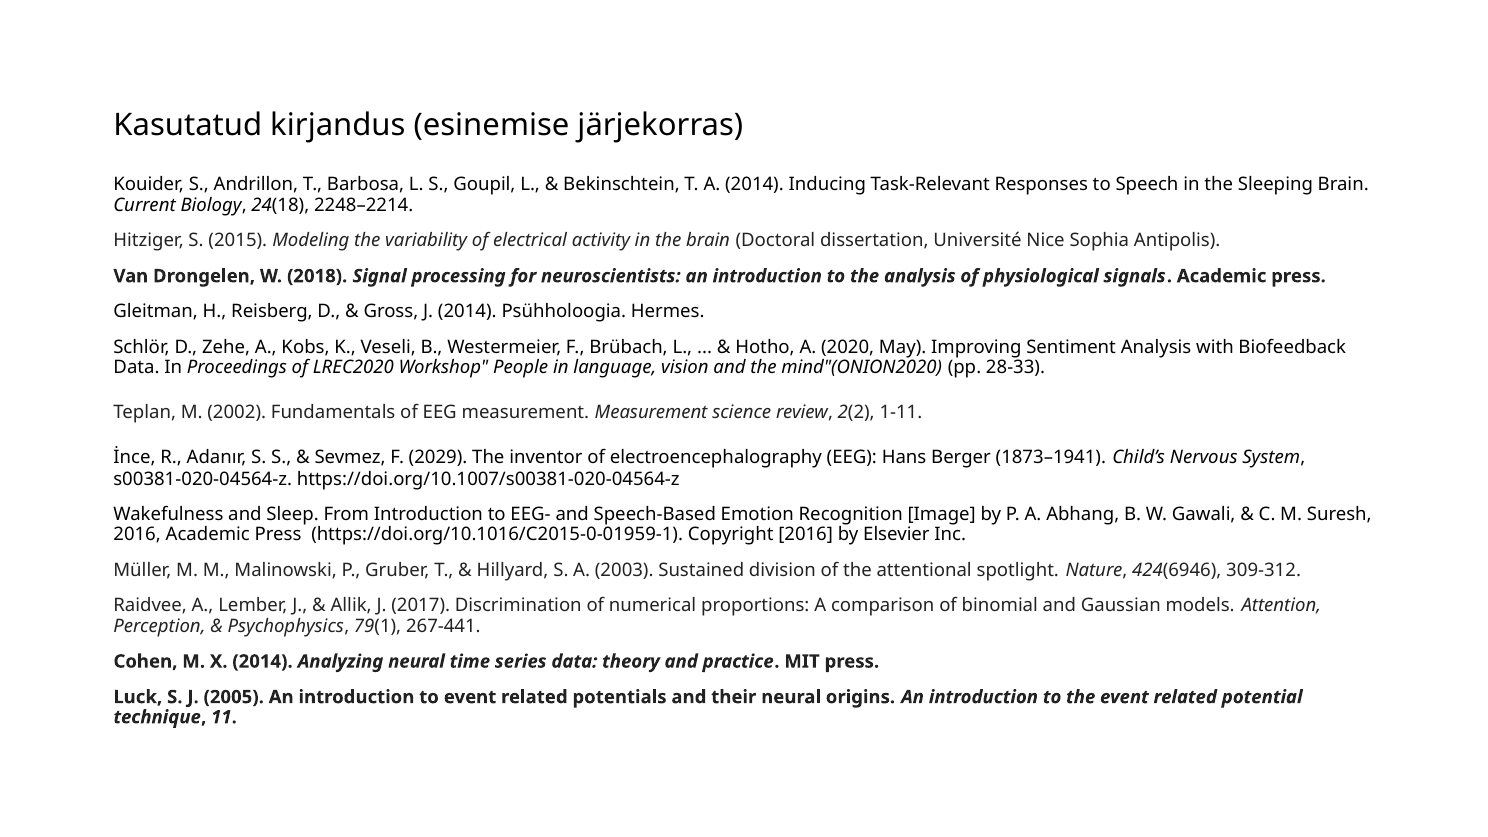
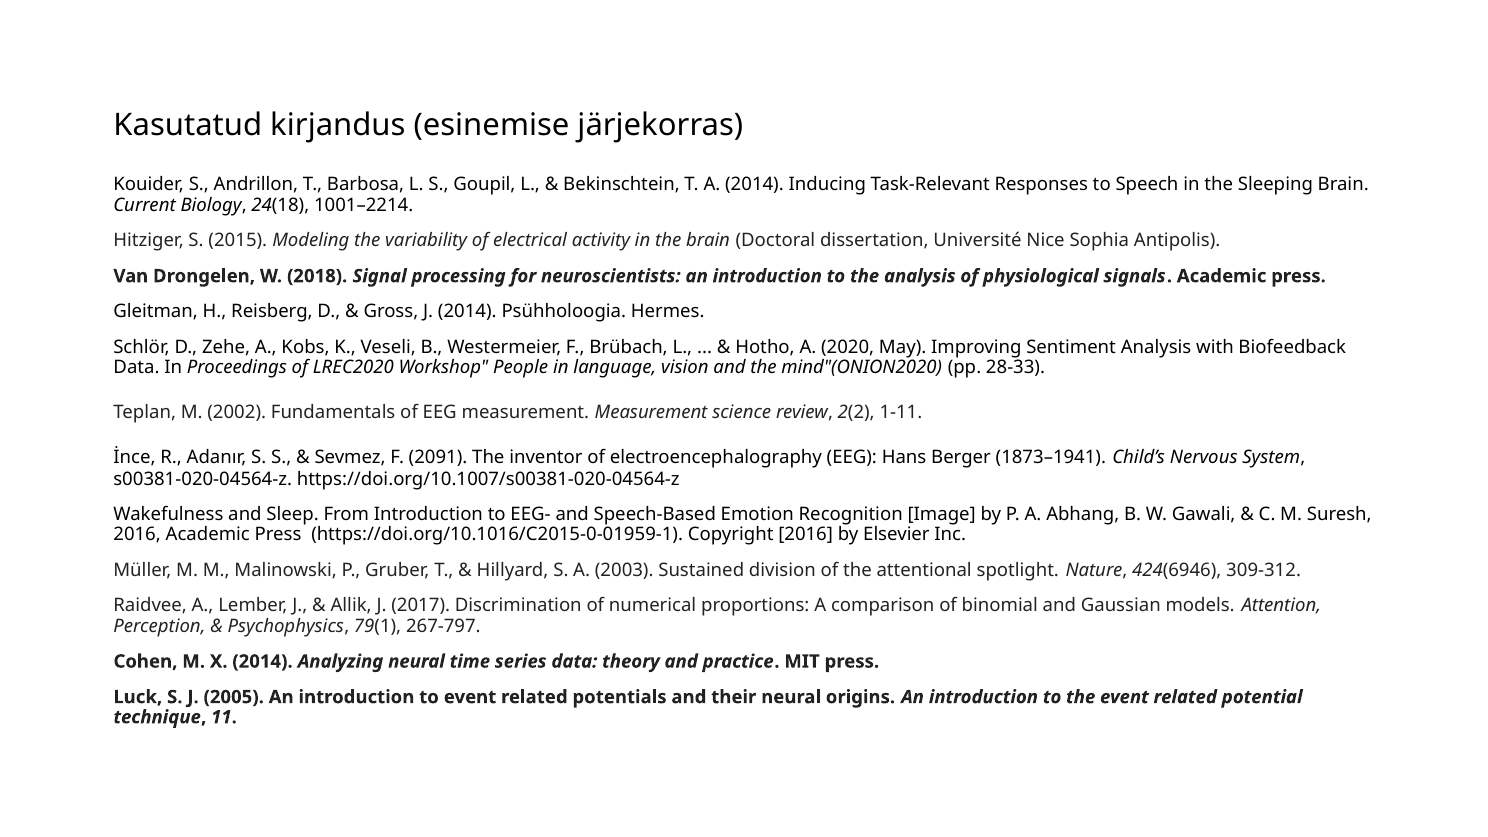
2248–2214: 2248–2214 -> 1001–2214
2029: 2029 -> 2091
267-441: 267-441 -> 267-797
